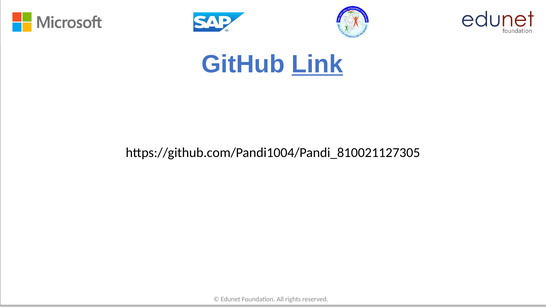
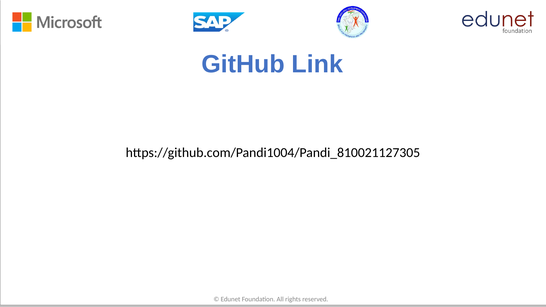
Link underline: present -> none
